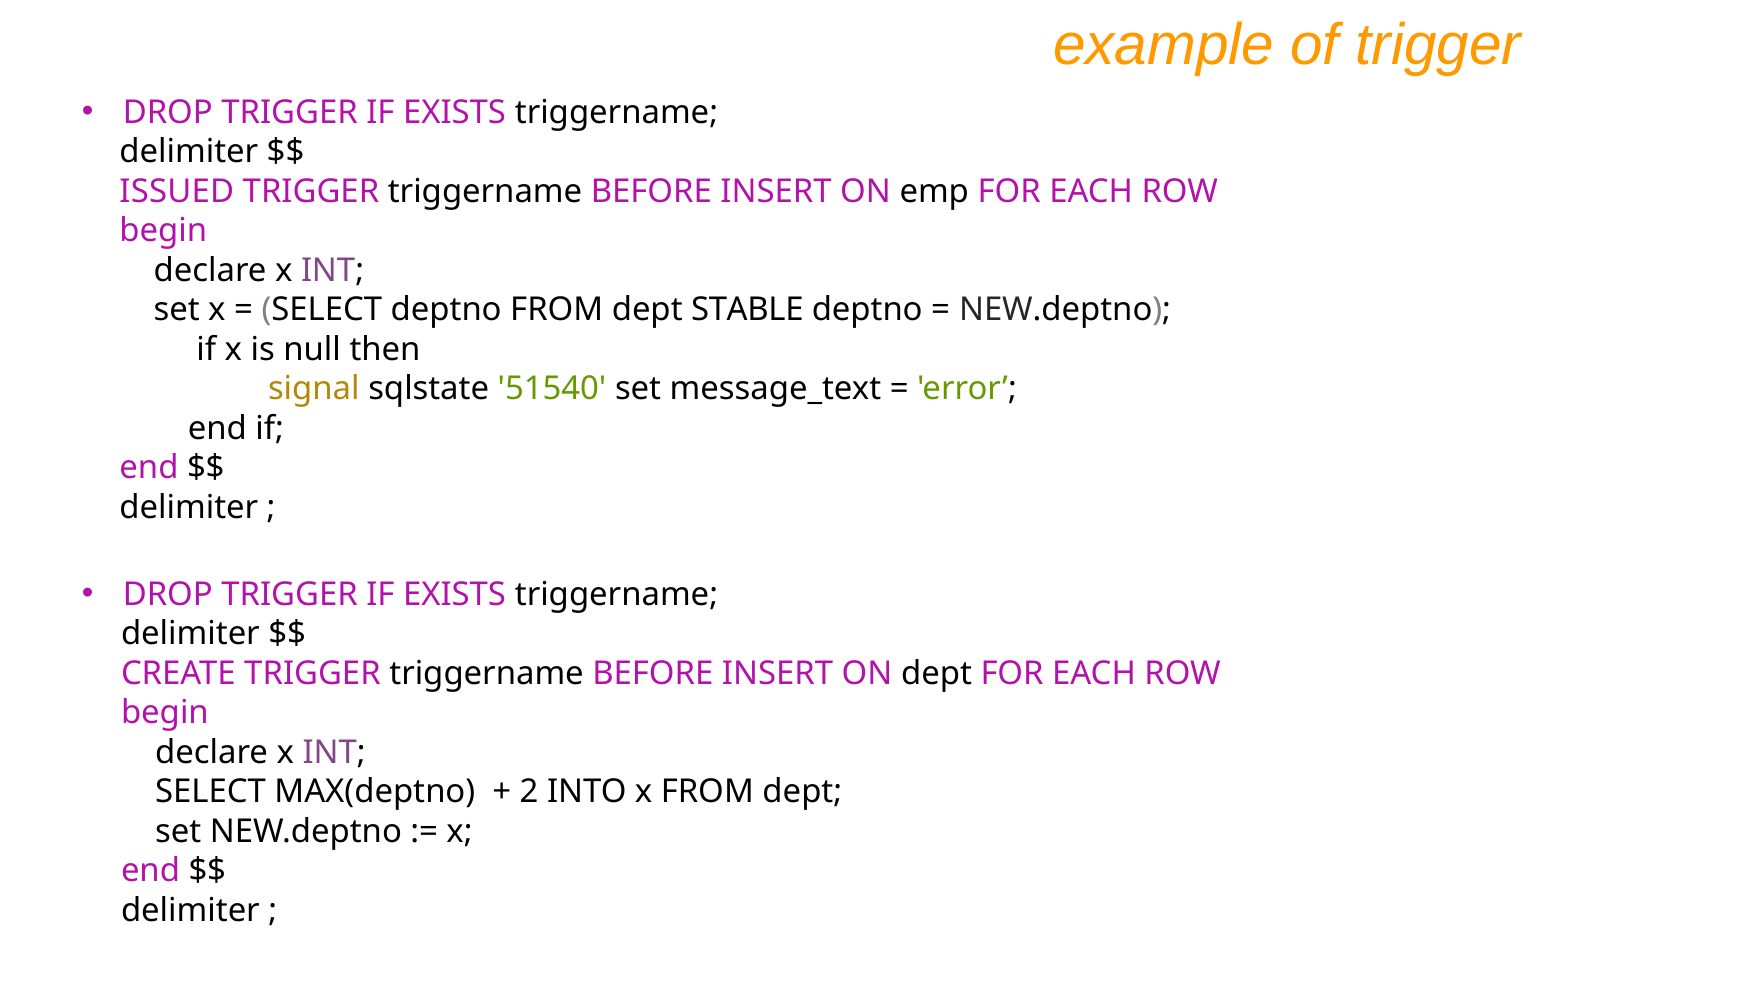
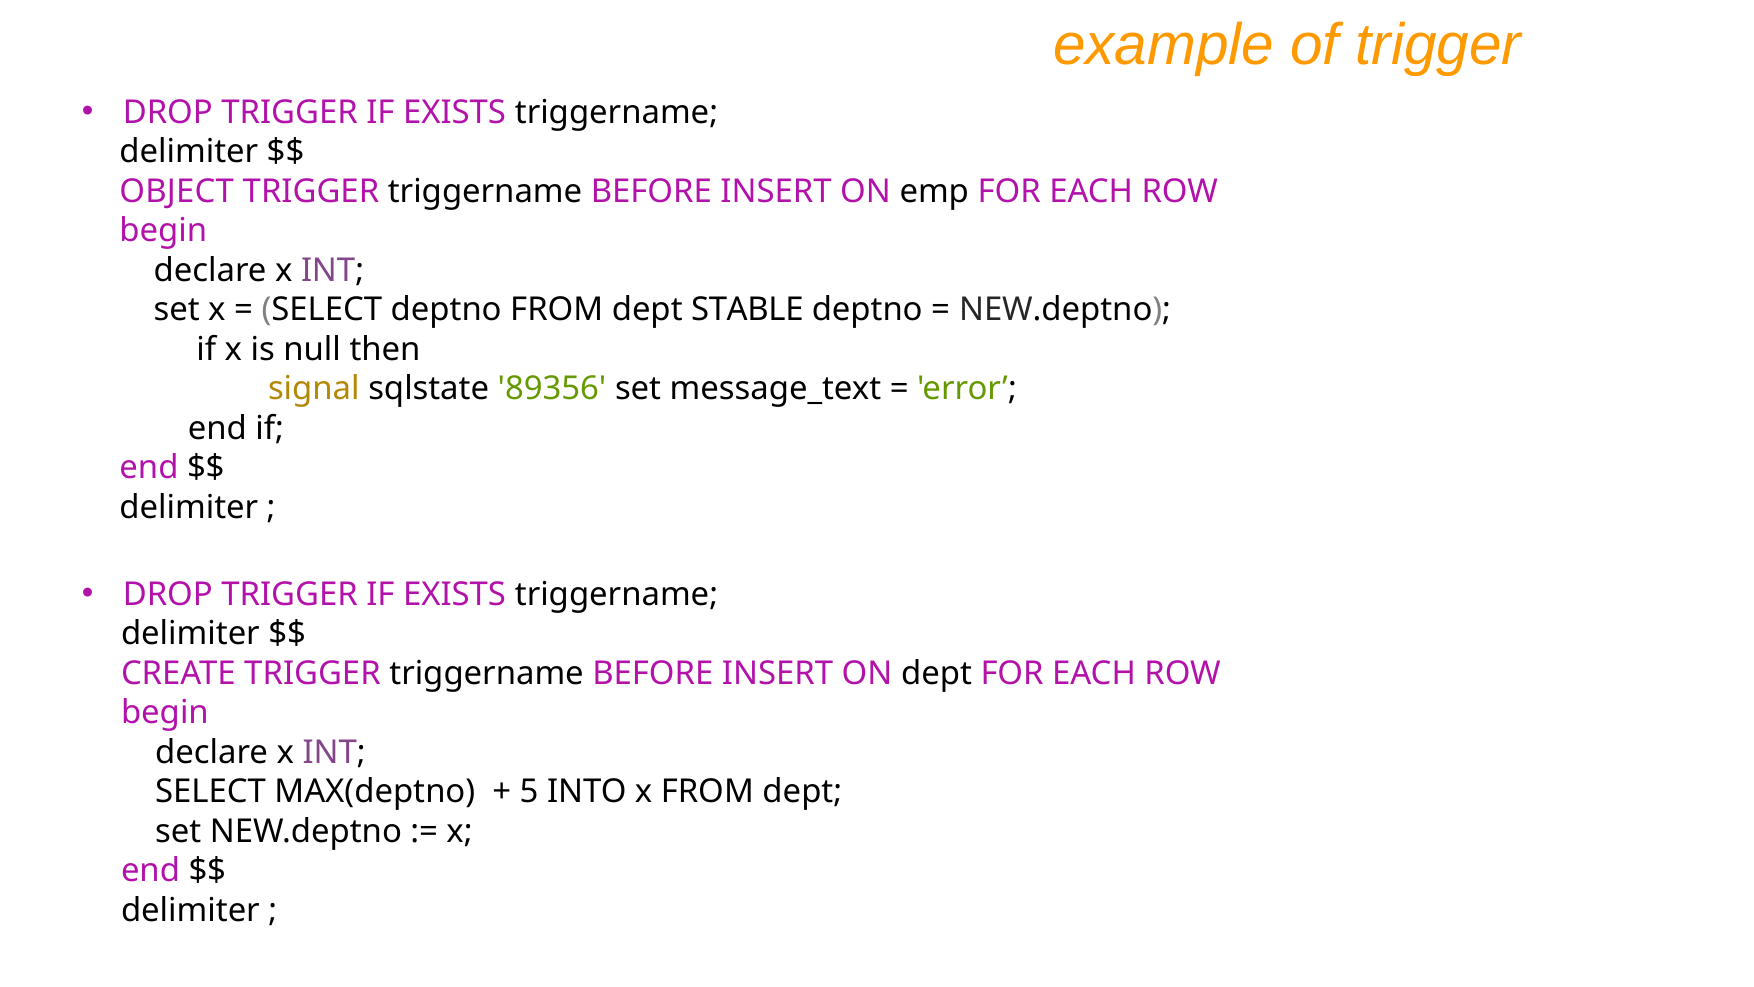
ISSUED: ISSUED -> OBJECT
51540: 51540 -> 89356
2: 2 -> 5
